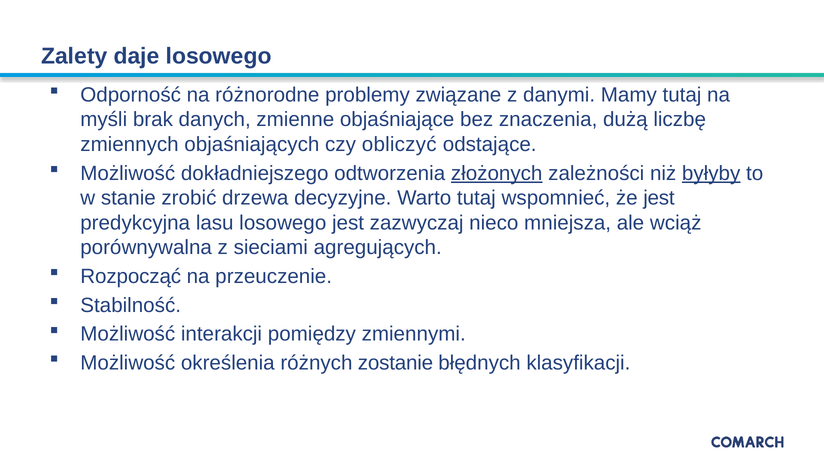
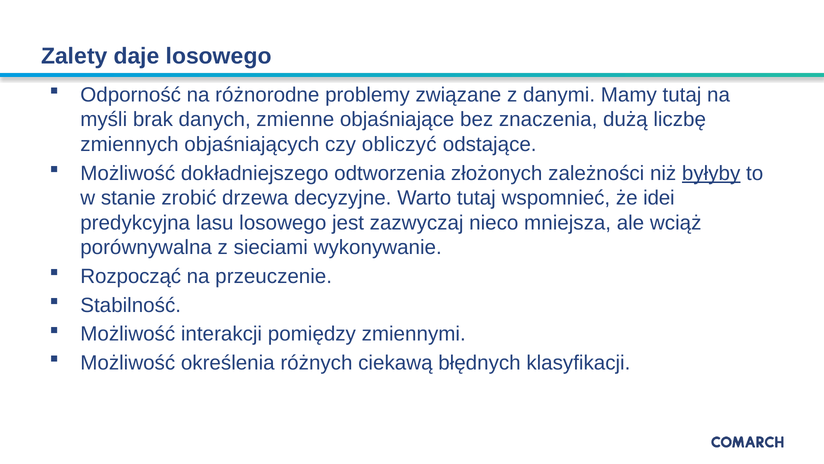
złożonych underline: present -> none
że jest: jest -> idei
agregujących: agregujących -> wykonywanie
zostanie: zostanie -> ciekawą
